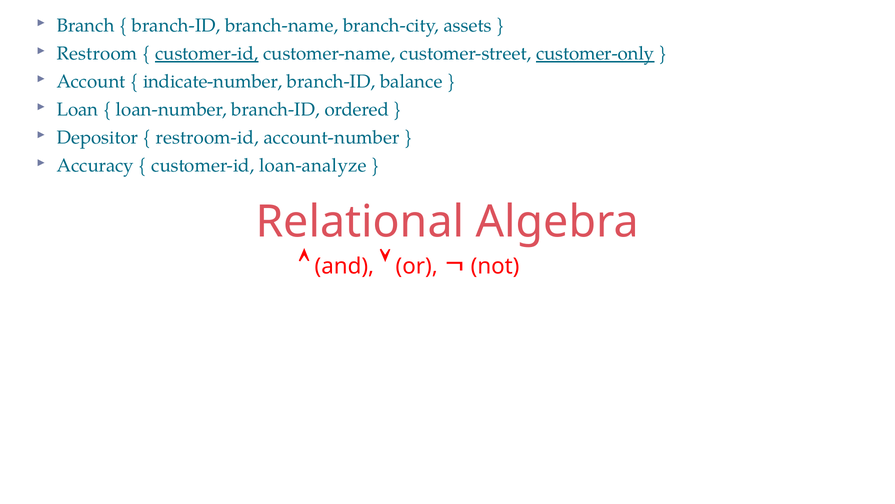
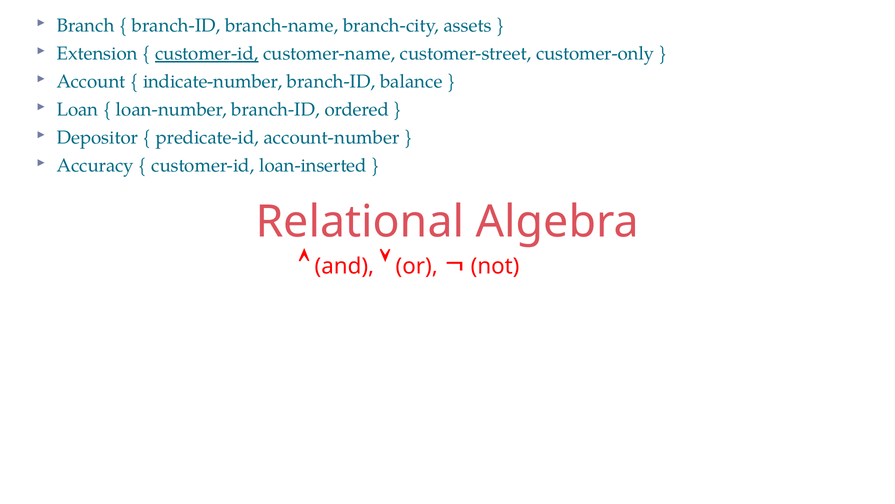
Restroom: Restroom -> Extension
customer-only underline: present -> none
restroom-id: restroom-id -> predicate-id
loan-analyze: loan-analyze -> loan-inserted
